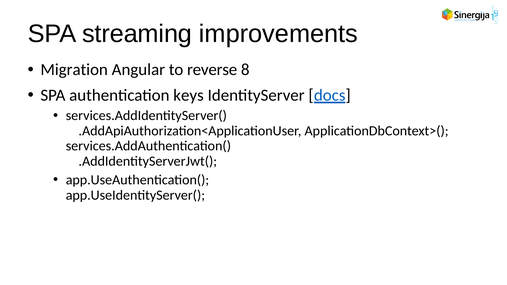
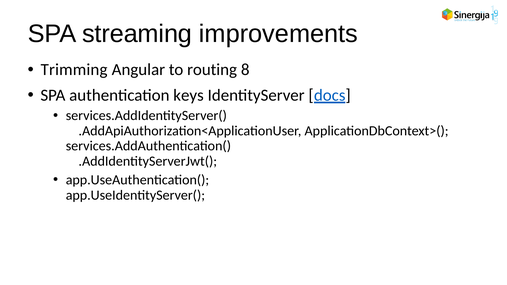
Migration: Migration -> Trimming
reverse: reverse -> routing
